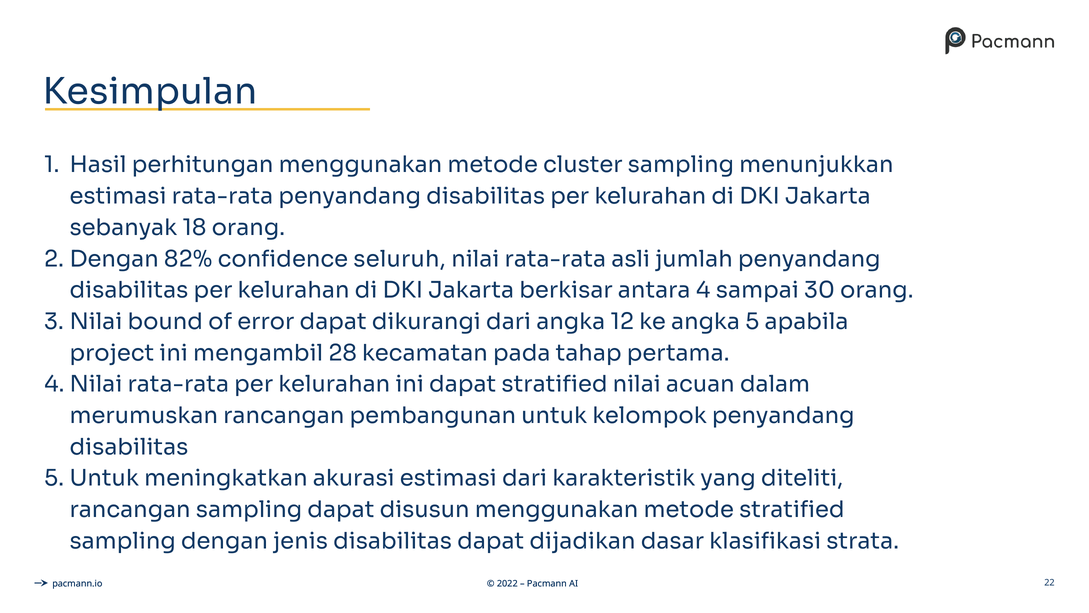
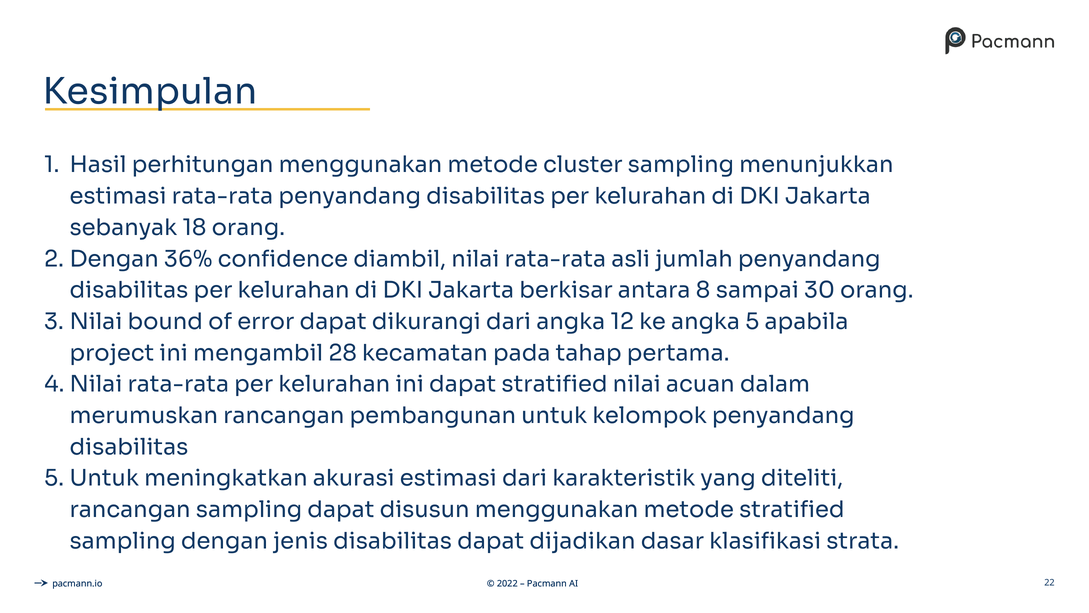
82%: 82% -> 36%
seluruh: seluruh -> diambil
4: 4 -> 8
